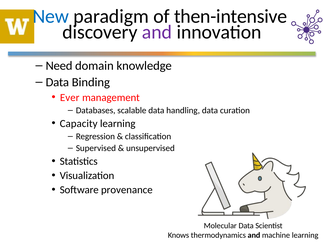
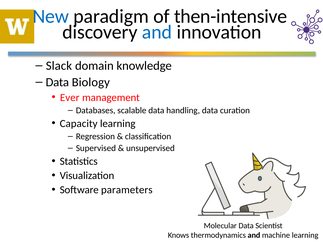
and at (157, 32) colour: purple -> blue
Need: Need -> Slack
Binding: Binding -> Biology
provenance: provenance -> parameters
